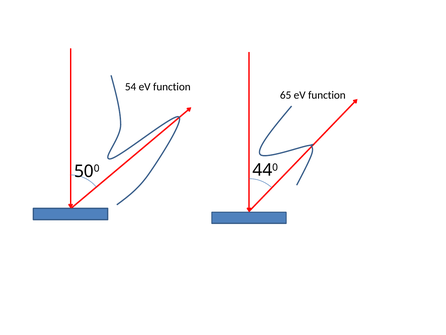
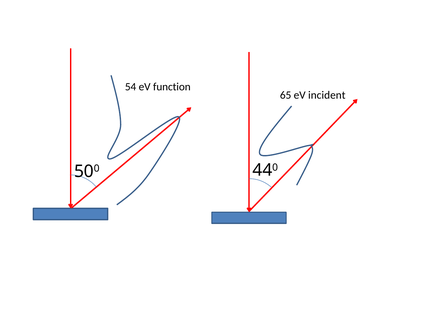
65 eV function: function -> incident
